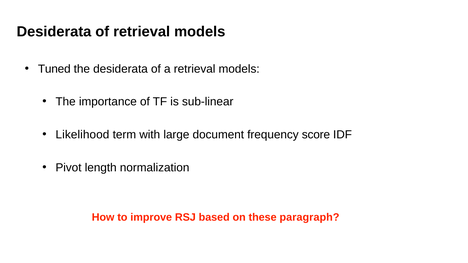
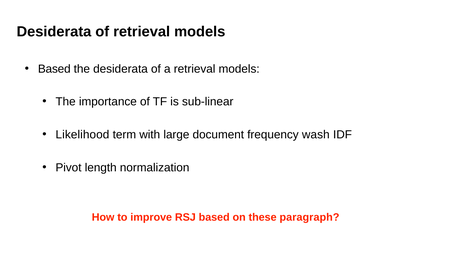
Tuned at (54, 69): Tuned -> Based
score: score -> wash
